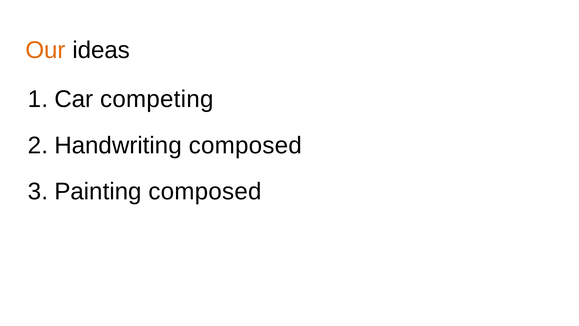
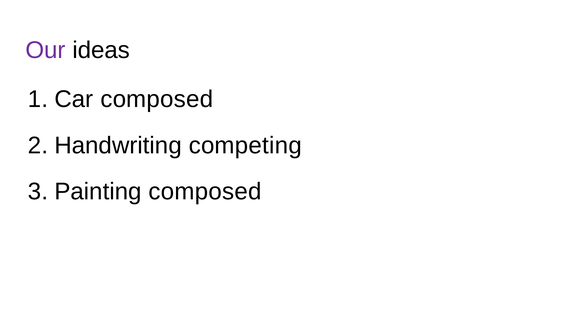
Our colour: orange -> purple
Car competing: competing -> composed
Handwriting composed: composed -> competing
